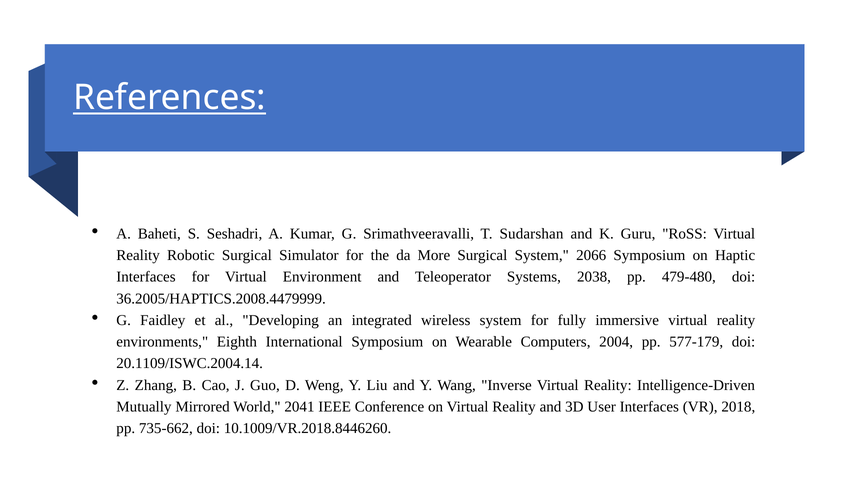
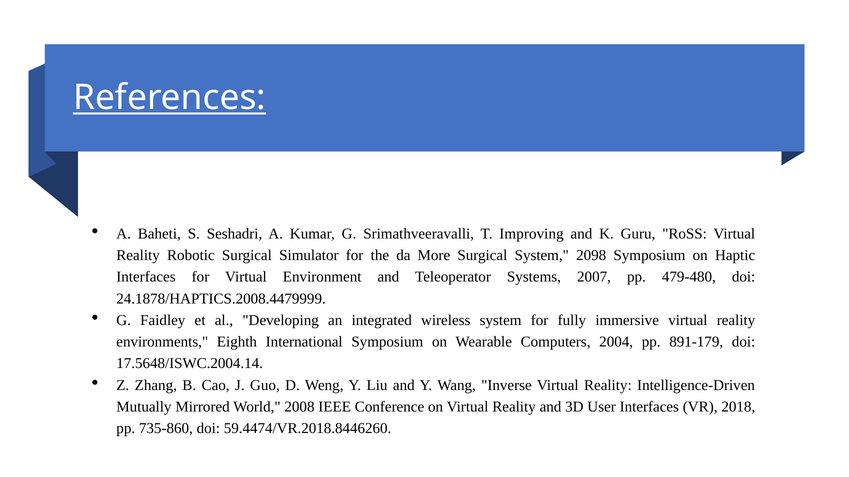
Sudarshan: Sudarshan -> Improving
2066: 2066 -> 2098
2038: 2038 -> 2007
36.2005/HAPTICS.2008.4479999: 36.2005/HAPTICS.2008.4479999 -> 24.1878/HAPTICS.2008.4479999
577-179: 577-179 -> 891-179
20.1109/ISWC.2004.14: 20.1109/ISWC.2004.14 -> 17.5648/ISWC.2004.14
2041: 2041 -> 2008
735-662: 735-662 -> 735-860
10.1009/VR.2018.8446260: 10.1009/VR.2018.8446260 -> 59.4474/VR.2018.8446260
